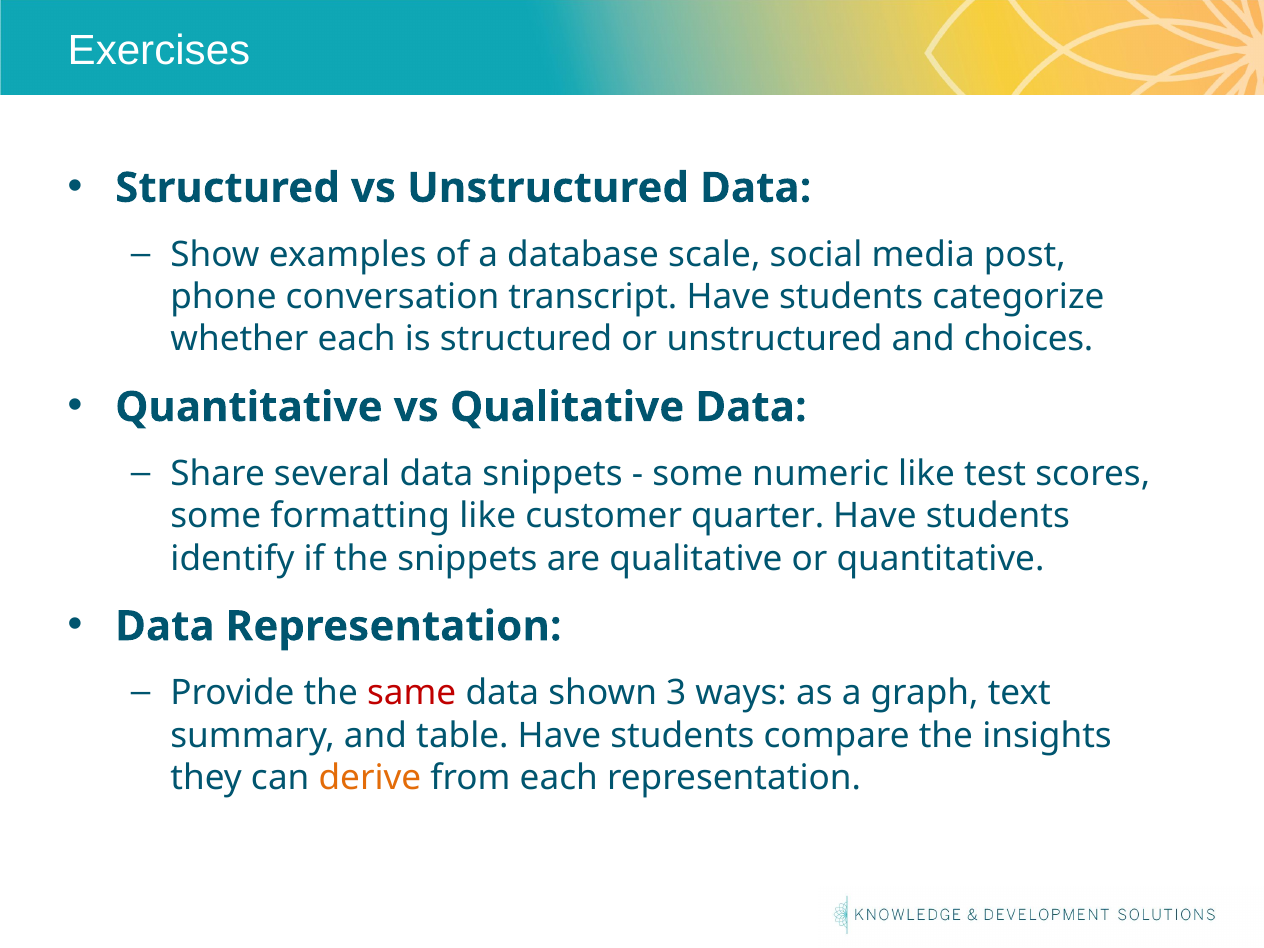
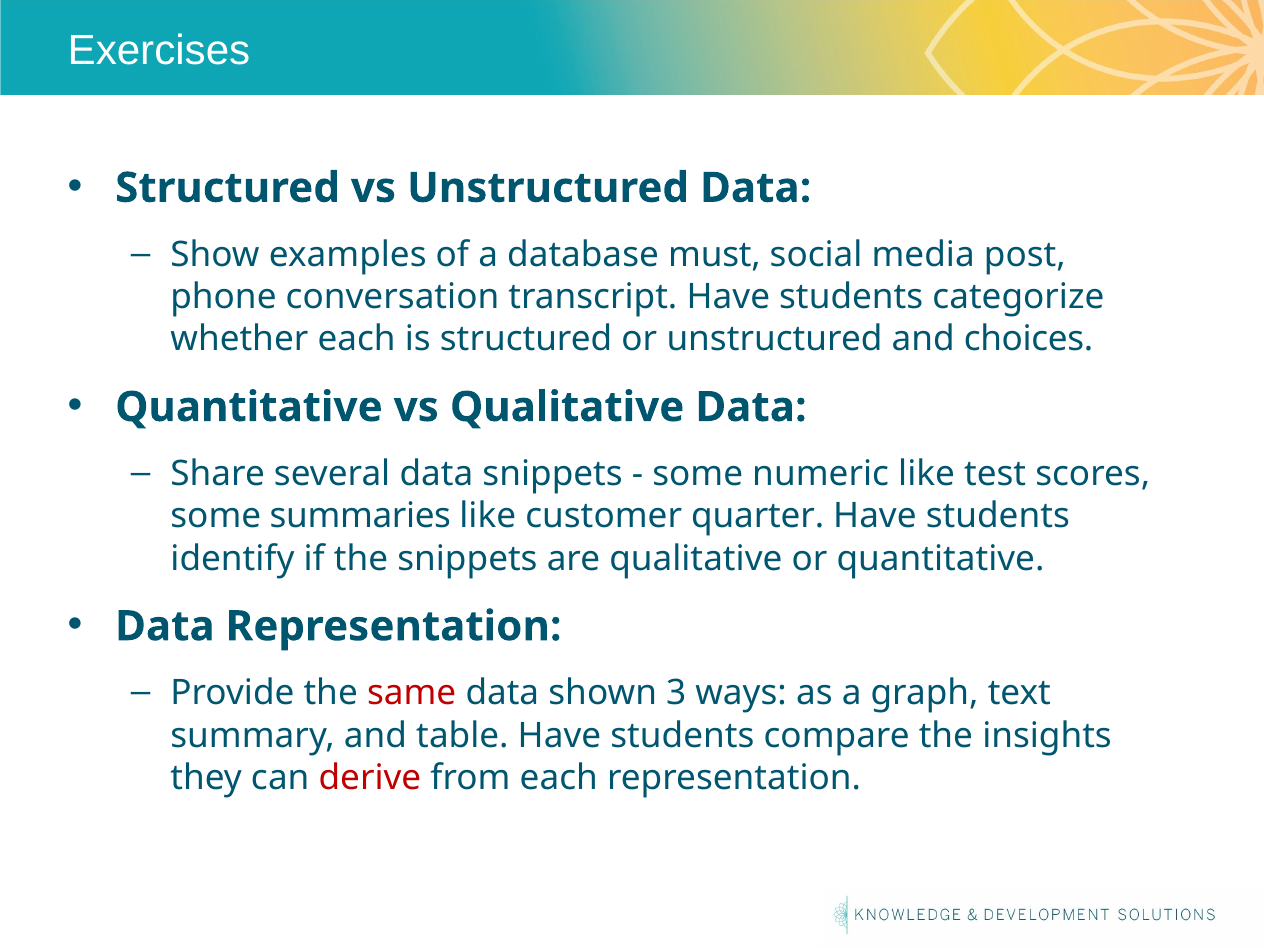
scale: scale -> must
formatting: formatting -> summaries
derive colour: orange -> red
